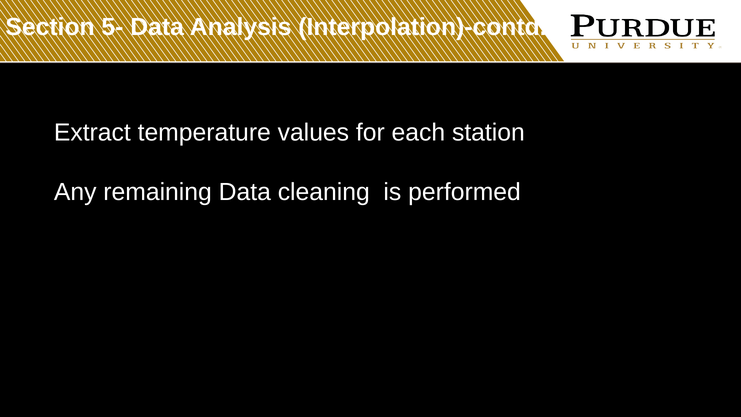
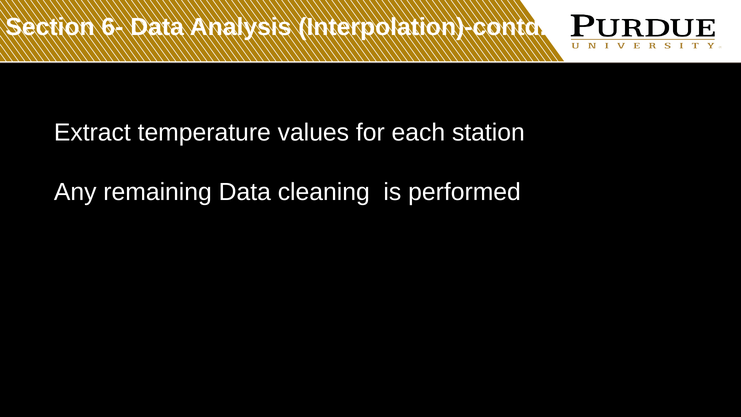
5-: 5- -> 6-
